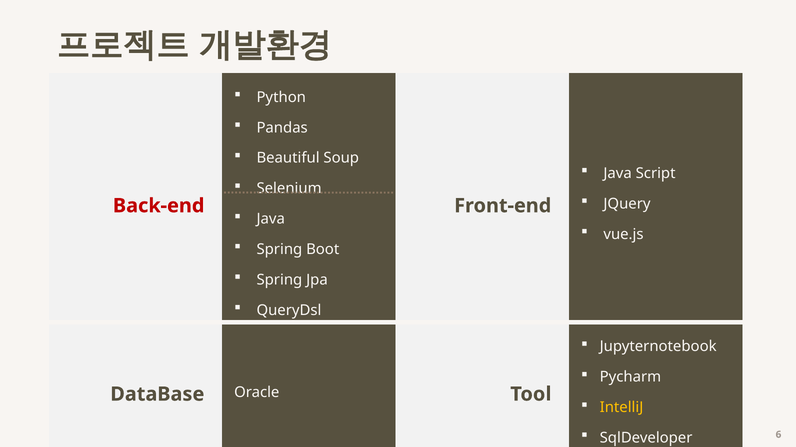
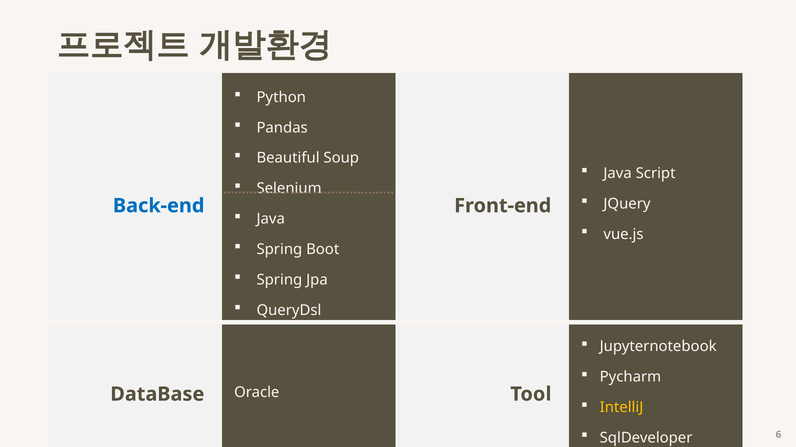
Back-end colour: red -> blue
